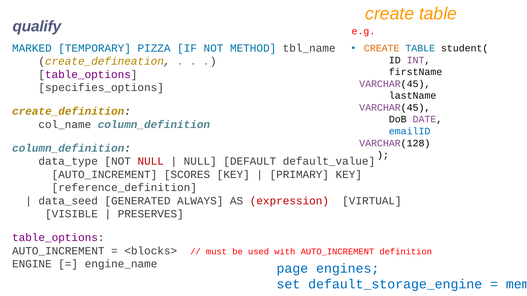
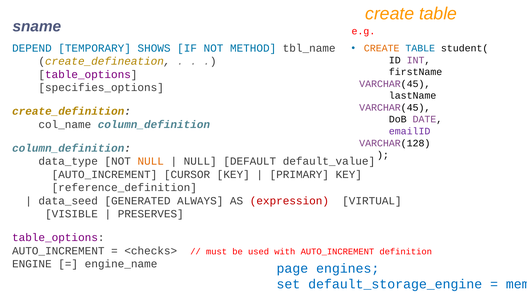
qualify: qualify -> sname
MARKED: MARKED -> DEPEND
PIZZA: PIZZA -> SHOWS
emailID colour: blue -> purple
NULL at (151, 162) colour: red -> orange
SCORES: SCORES -> CURSOR
<blocks>: <blocks> -> <checks>
